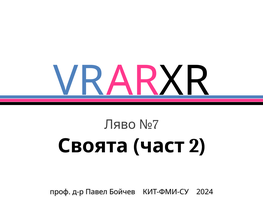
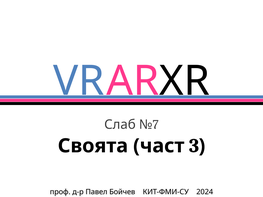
Ляво: Ляво -> Слаб
2: 2 -> 3
